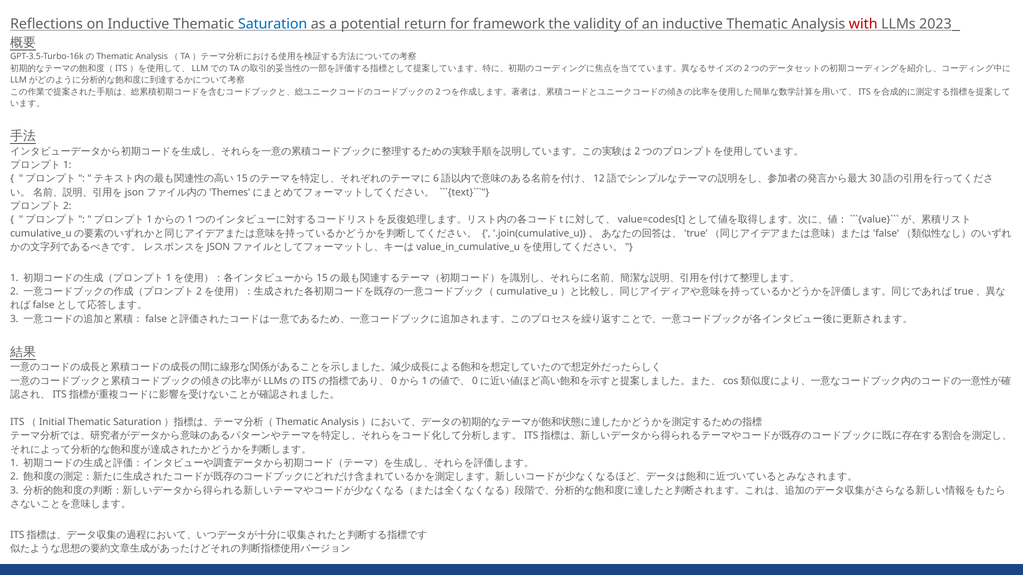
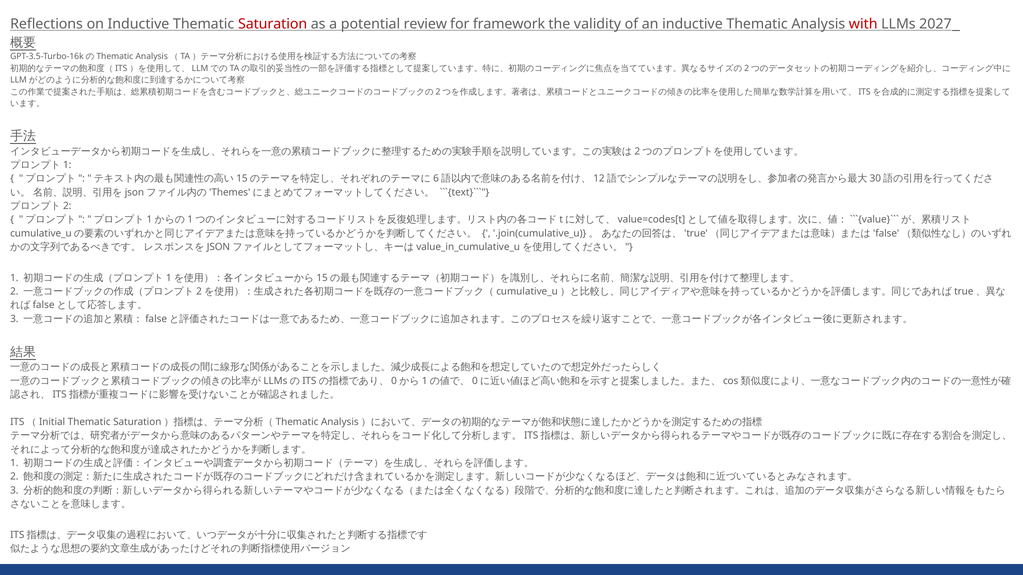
Saturation colour: blue -> red
return: return -> review
2023: 2023 -> 2027
